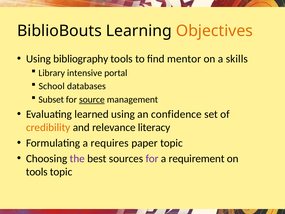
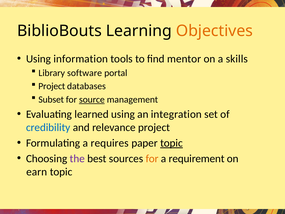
bibliography: bibliography -> information
intensive: intensive -> software
School at (52, 86): School -> Project
confidence: confidence -> integration
credibility colour: orange -> blue
relevance literacy: literacy -> project
topic at (172, 143) underline: none -> present
for at (152, 158) colour: purple -> orange
tools at (37, 172): tools -> earn
